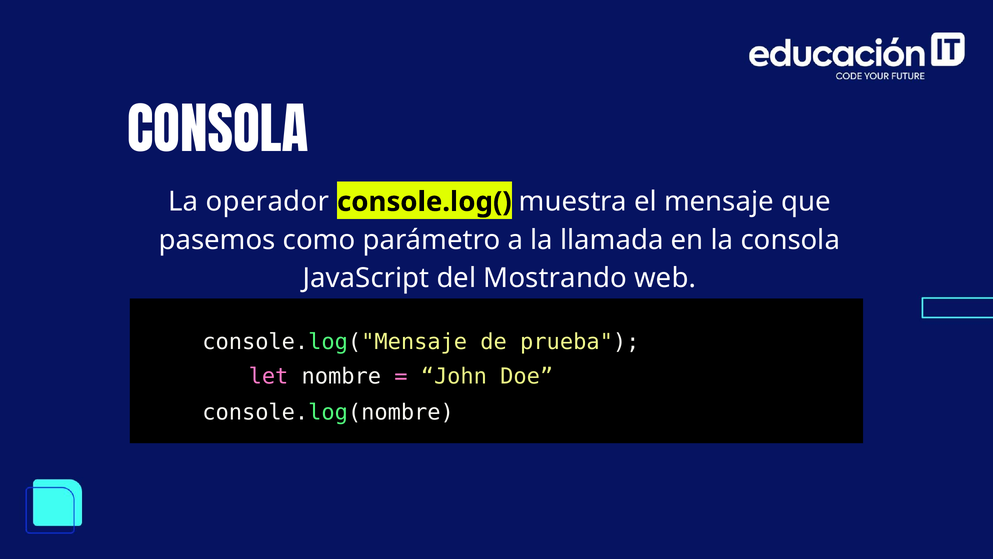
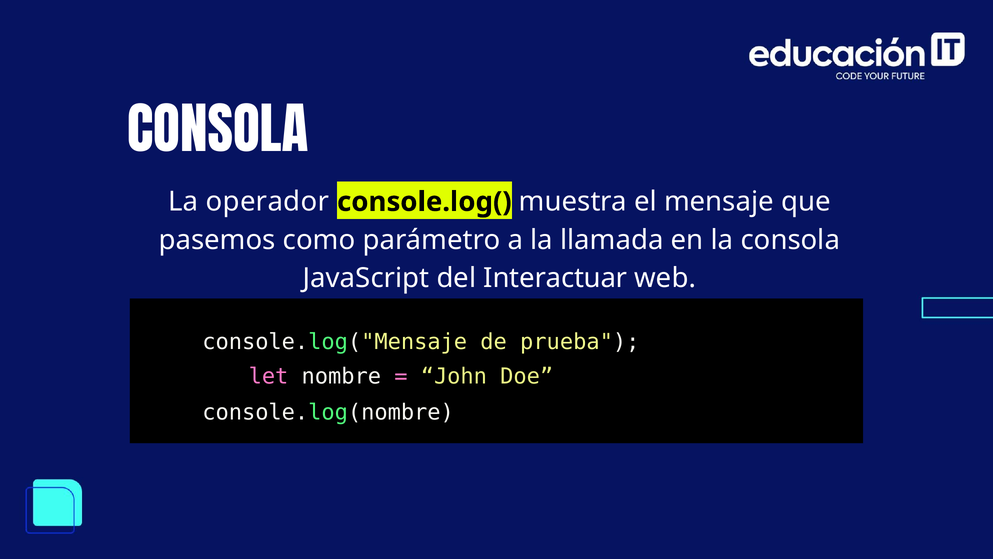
Mostrando: Mostrando -> Interactuar
